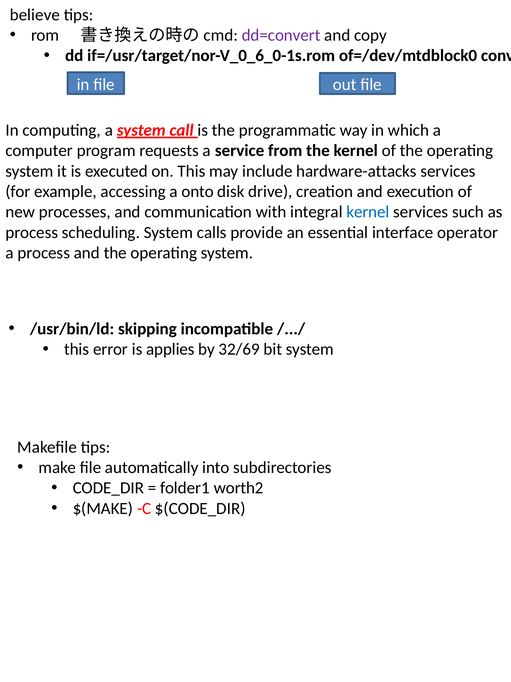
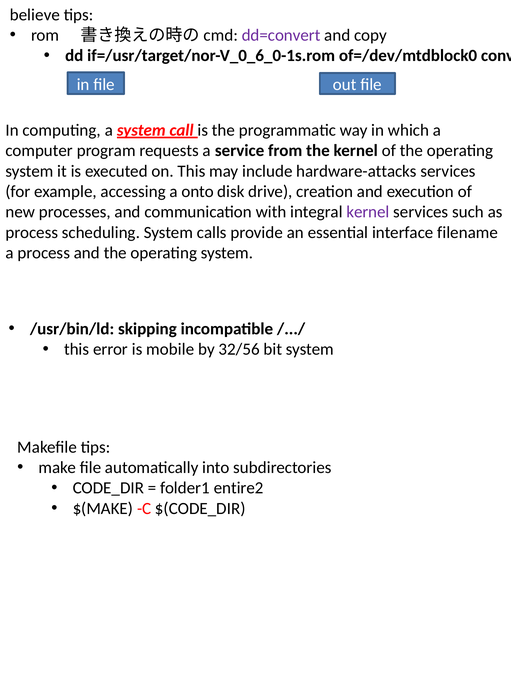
kernel at (368, 212) colour: blue -> purple
operator: operator -> filename
applies: applies -> mobile
32/69: 32/69 -> 32/56
worth2: worth2 -> entire2
